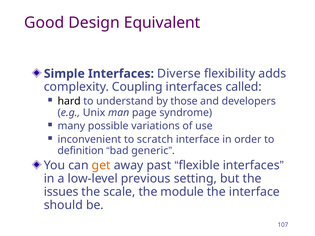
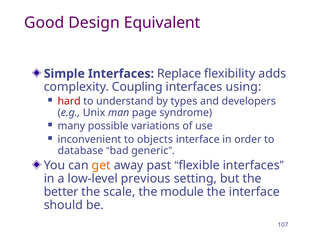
Diverse: Diverse -> Replace
called: called -> using
hard colour: black -> red
those: those -> types
scratch: scratch -> objects
definition: definition -> database
issues: issues -> better
